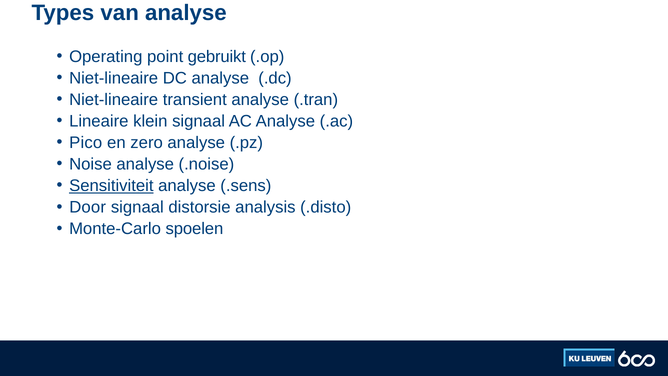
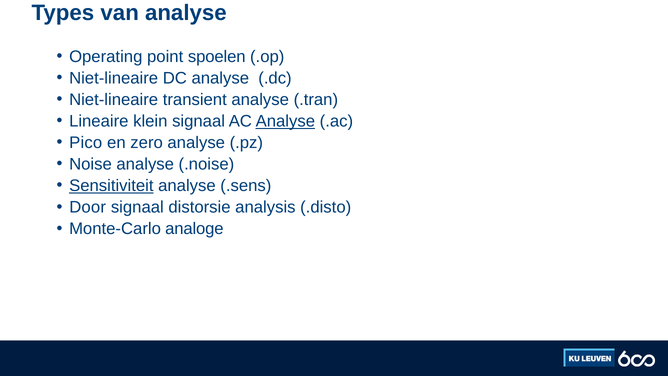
gebruikt: gebruikt -> spoelen
Analyse at (285, 121) underline: none -> present
spoelen: spoelen -> analoge
